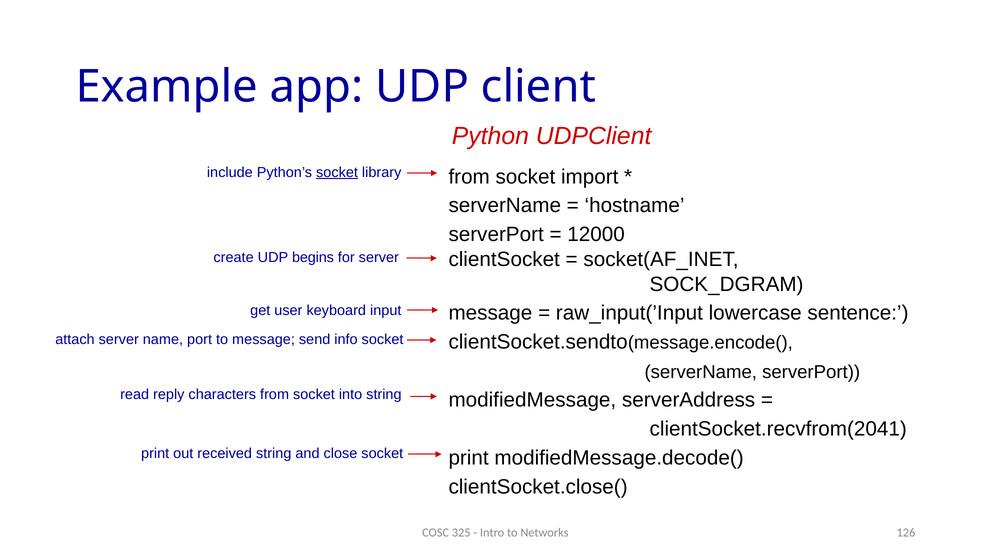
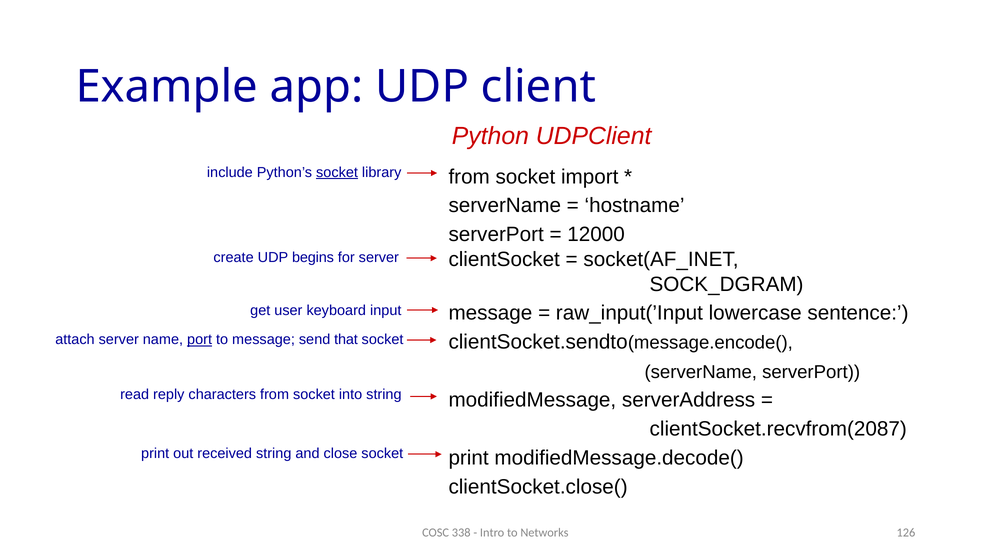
port underline: none -> present
info: info -> that
clientSocket.recvfrom(2041: clientSocket.recvfrom(2041 -> clientSocket.recvfrom(2087
325: 325 -> 338
